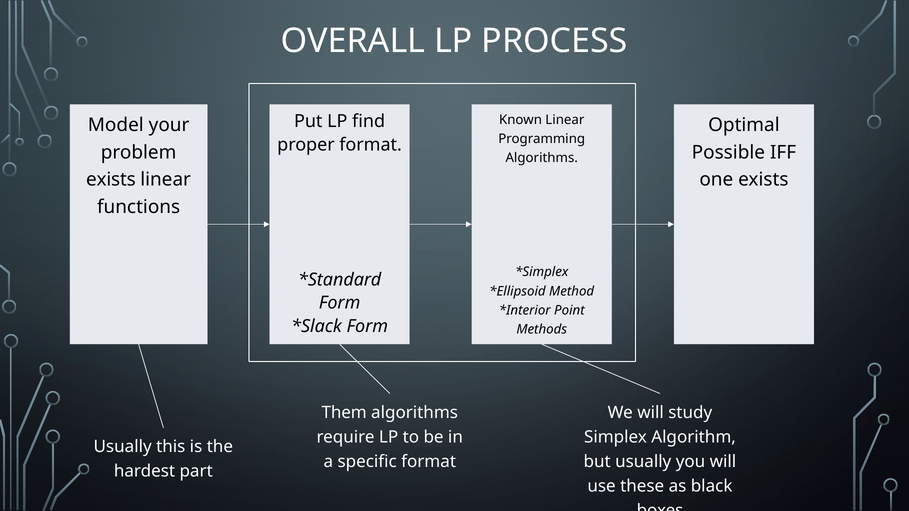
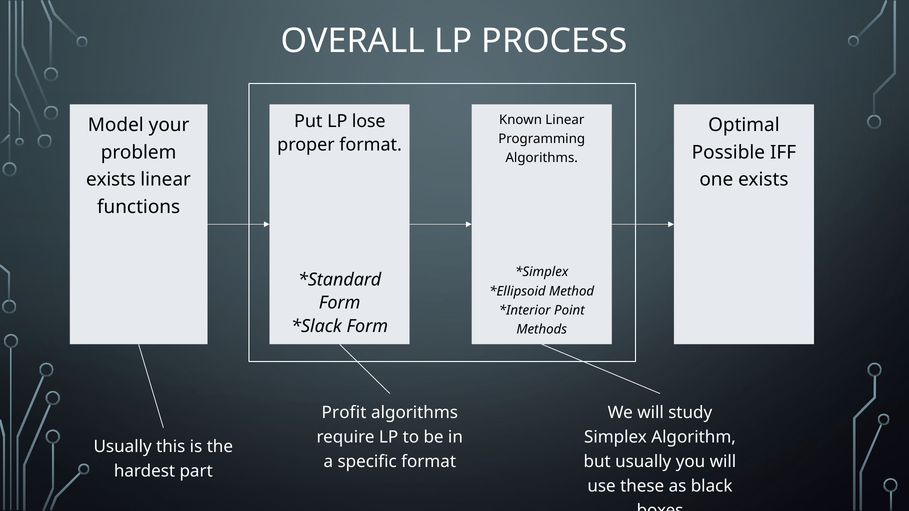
find: find -> lose
Them: Them -> Profit
